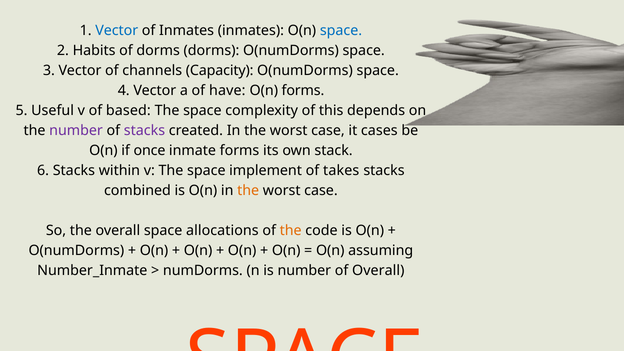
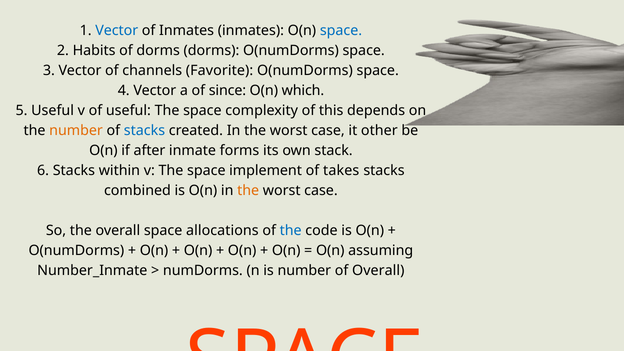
Capacity: Capacity -> Favorite
have: have -> since
O(n forms: forms -> which
of based: based -> useful
number at (76, 130) colour: purple -> orange
stacks at (144, 130) colour: purple -> blue
cases: cases -> other
once: once -> after
the at (291, 231) colour: orange -> blue
